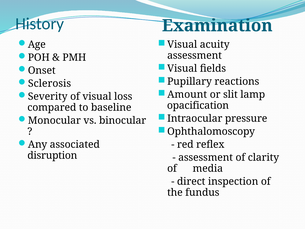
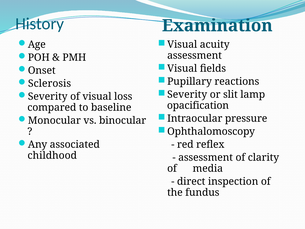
Amount at (187, 94): Amount -> Severity
disruption: disruption -> childhood
